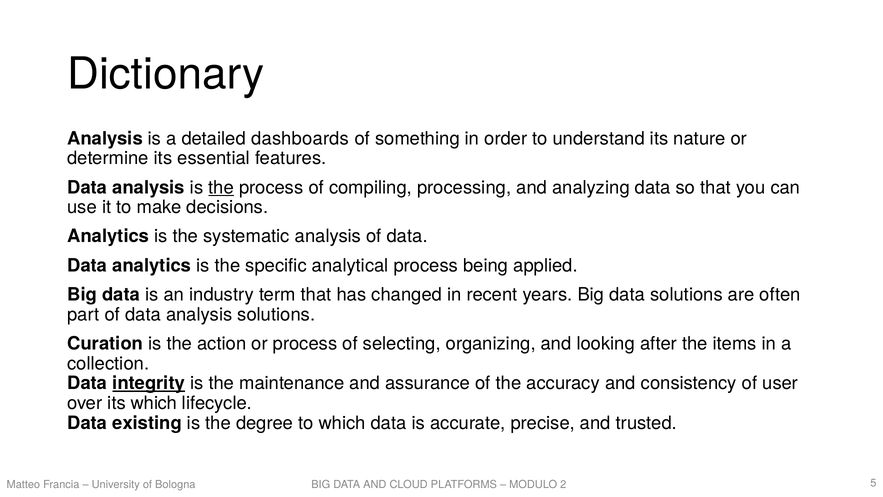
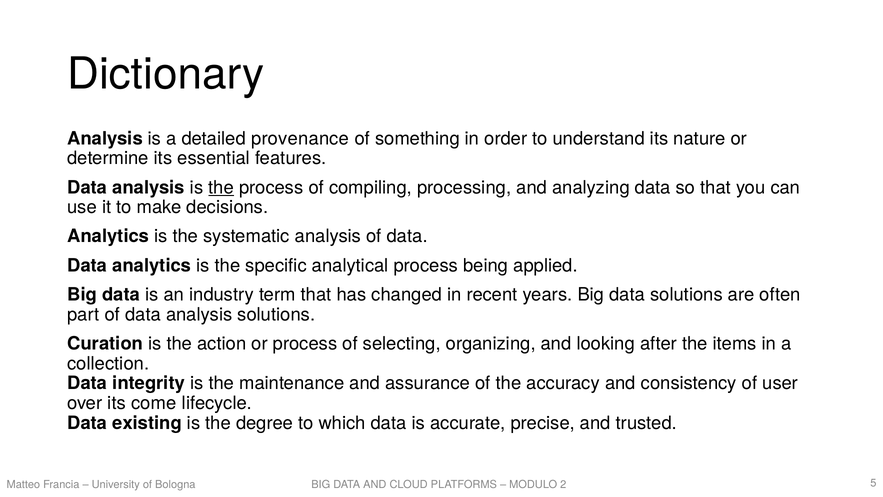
dashboards: dashboards -> provenance
integrity underline: present -> none
its which: which -> come
